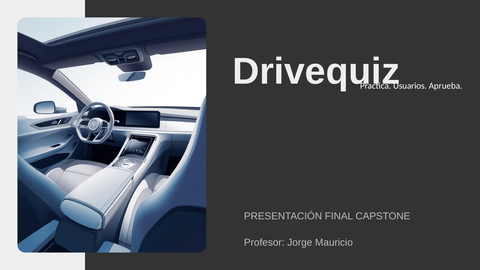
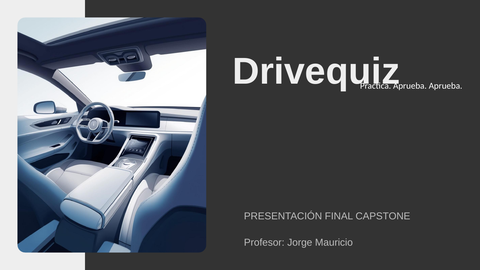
Usuarios at (410, 86): Usuarios -> Aprueba
